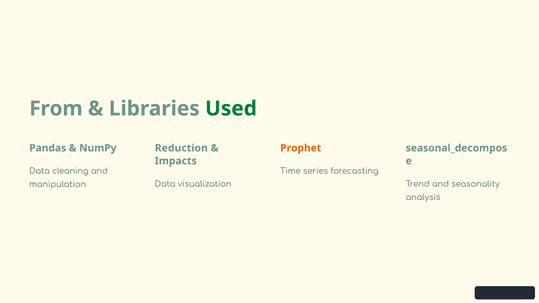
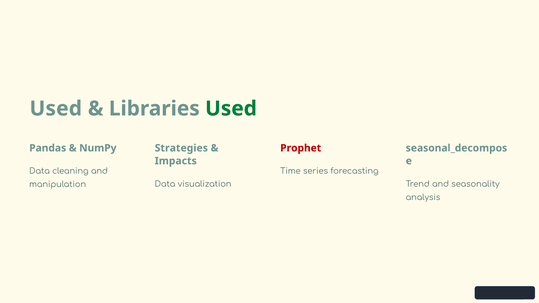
From at (56, 109): From -> Used
Prophet colour: orange -> red
Reduction: Reduction -> Strategies
